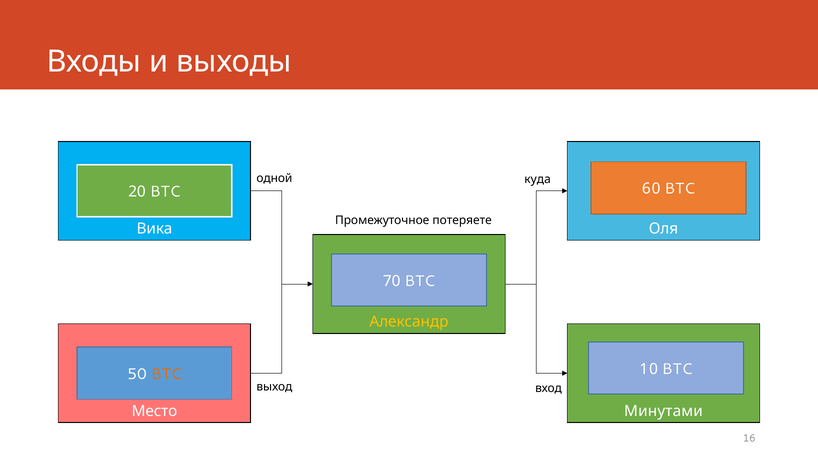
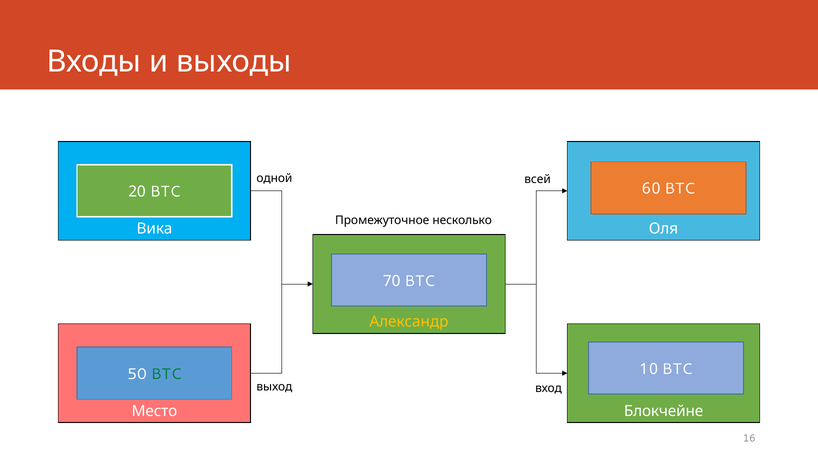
куда: куда -> всей
потеряете: потеряете -> несколько
BTC at (166, 374) colour: orange -> green
Минутами: Минутами -> Блокчейне
